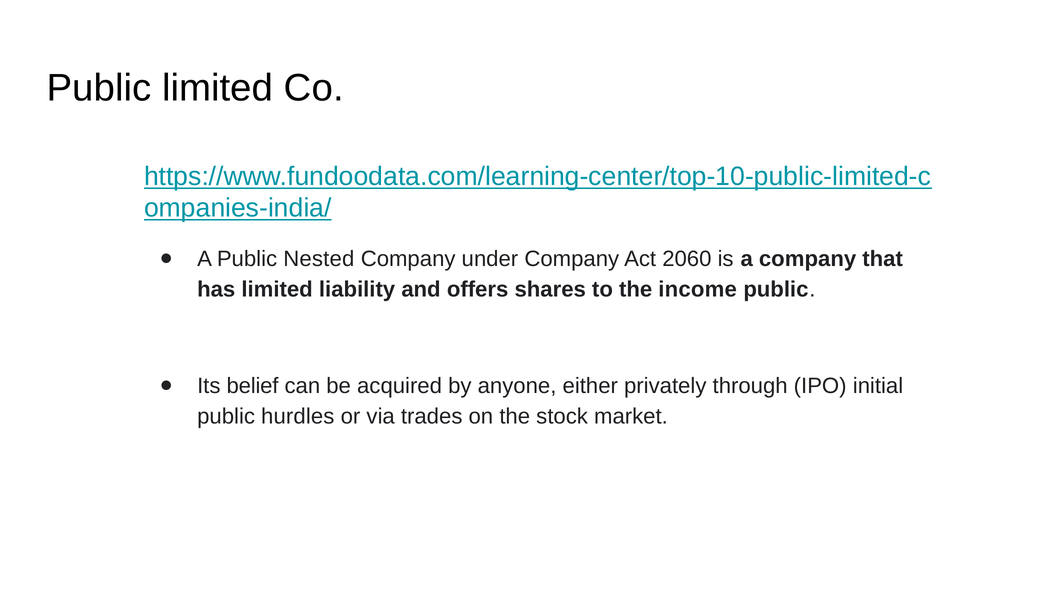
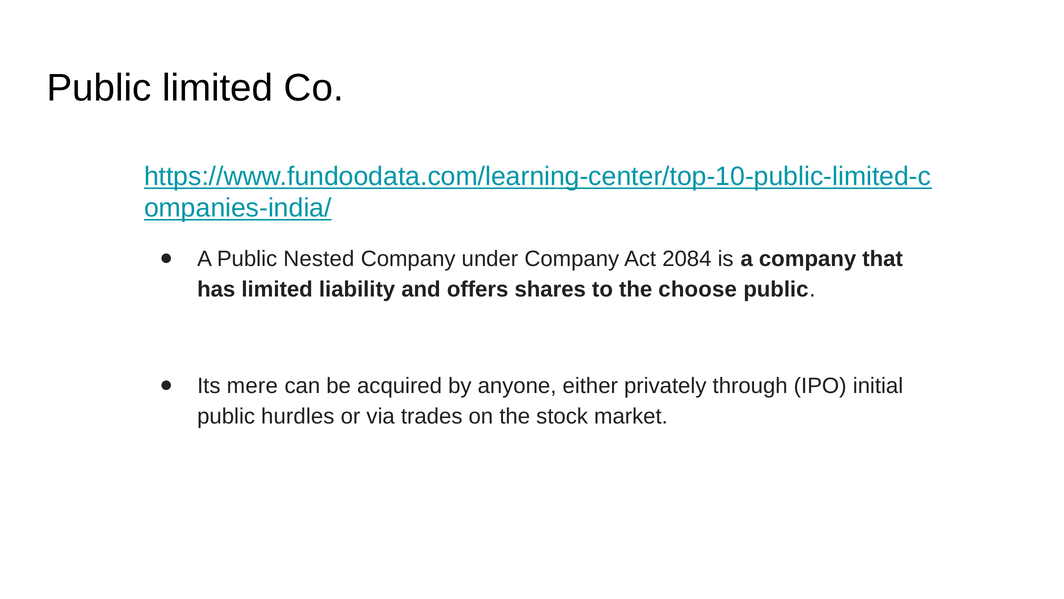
2060: 2060 -> 2084
income: income -> choose
belief: belief -> mere
